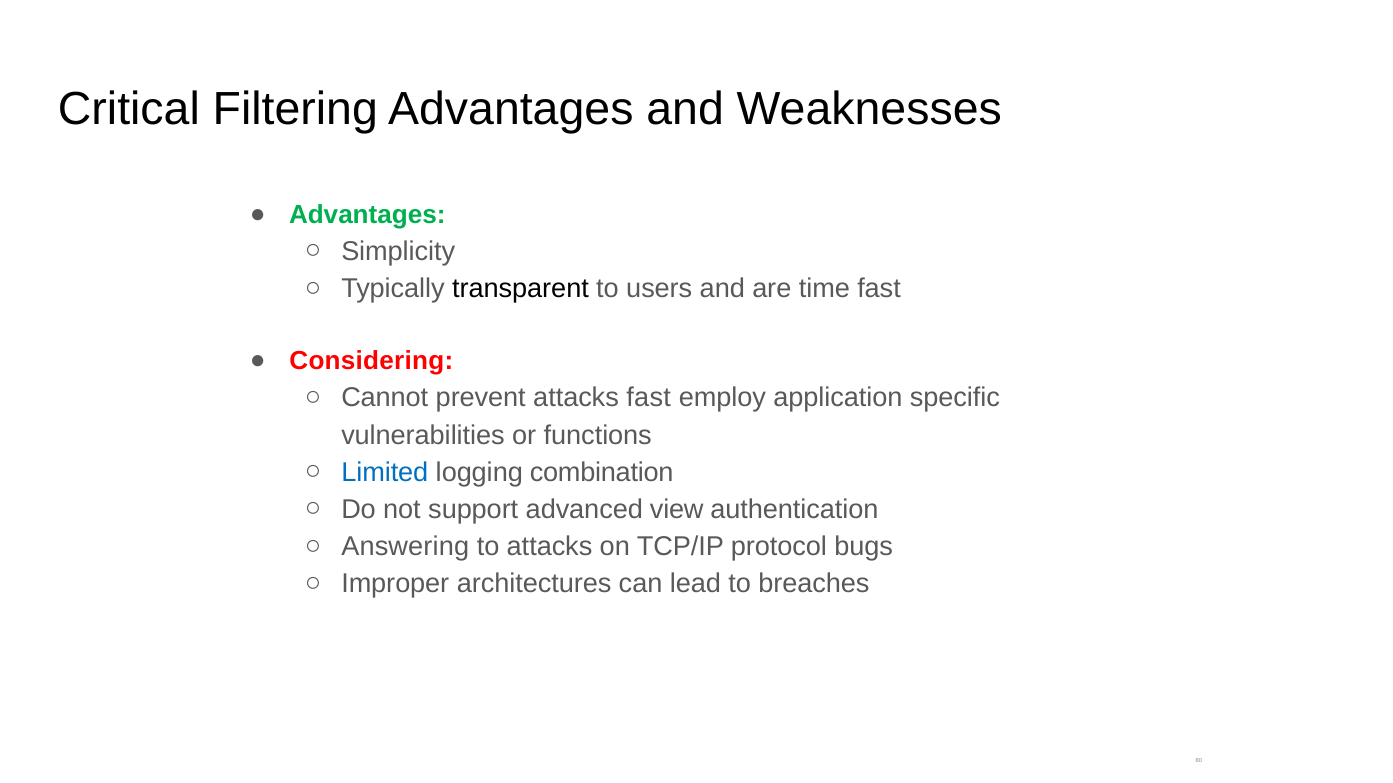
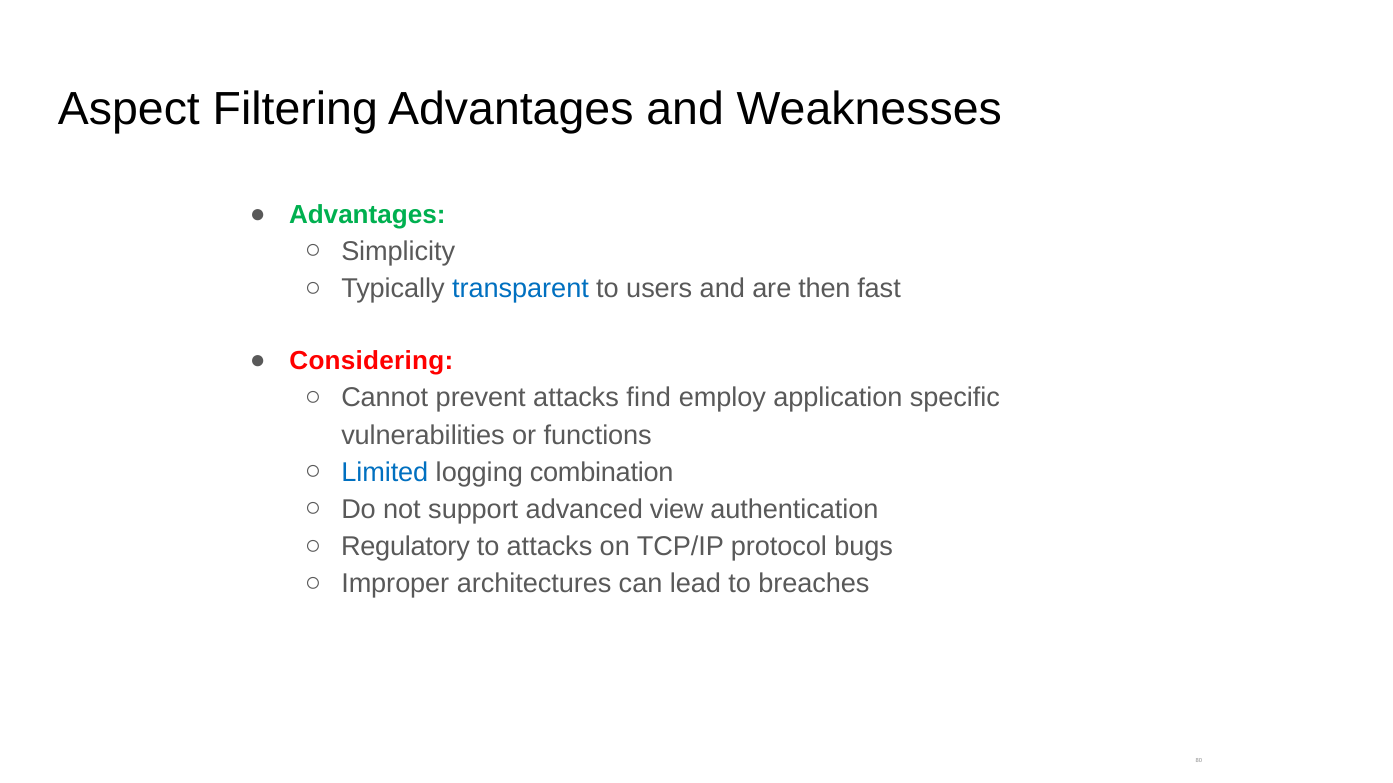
Critical: Critical -> Aspect
transparent colour: black -> blue
time: time -> then
attacks fast: fast -> find
Answering: Answering -> Regulatory
